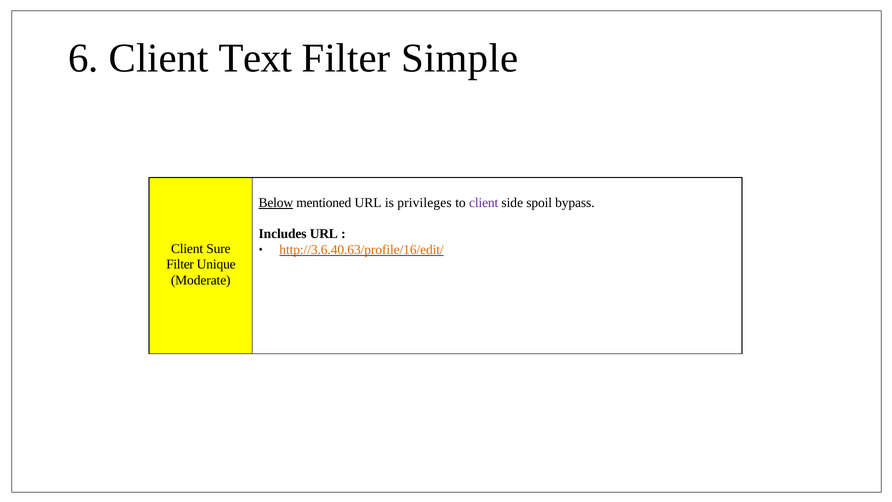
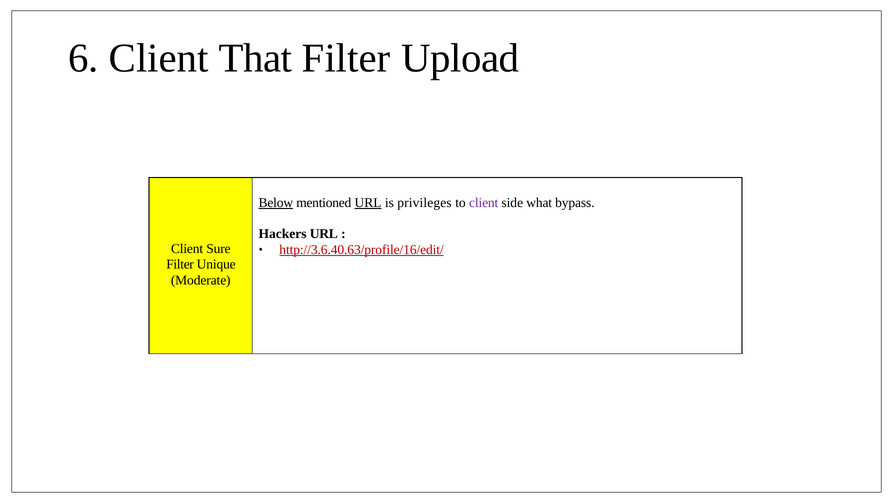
Text: Text -> That
Simple: Simple -> Upload
URL at (368, 203) underline: none -> present
spoil: spoil -> what
Includes: Includes -> Hackers
http://3.6.40.63/profile/16/edit/ colour: orange -> red
